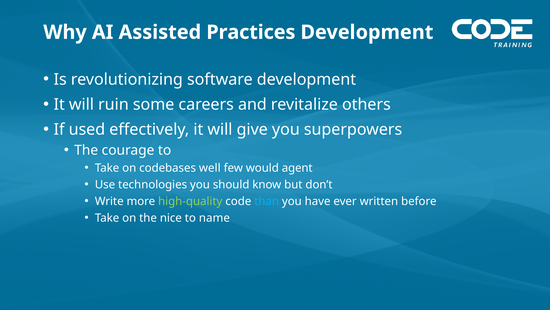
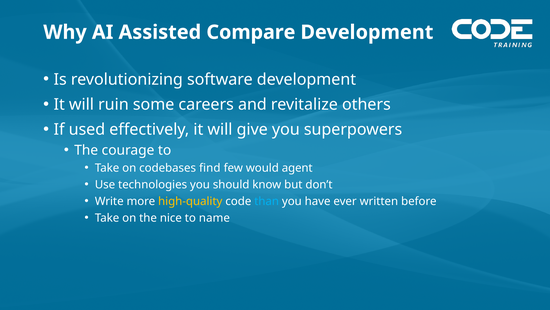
Practices: Practices -> Compare
well: well -> find
high-quality colour: light green -> yellow
